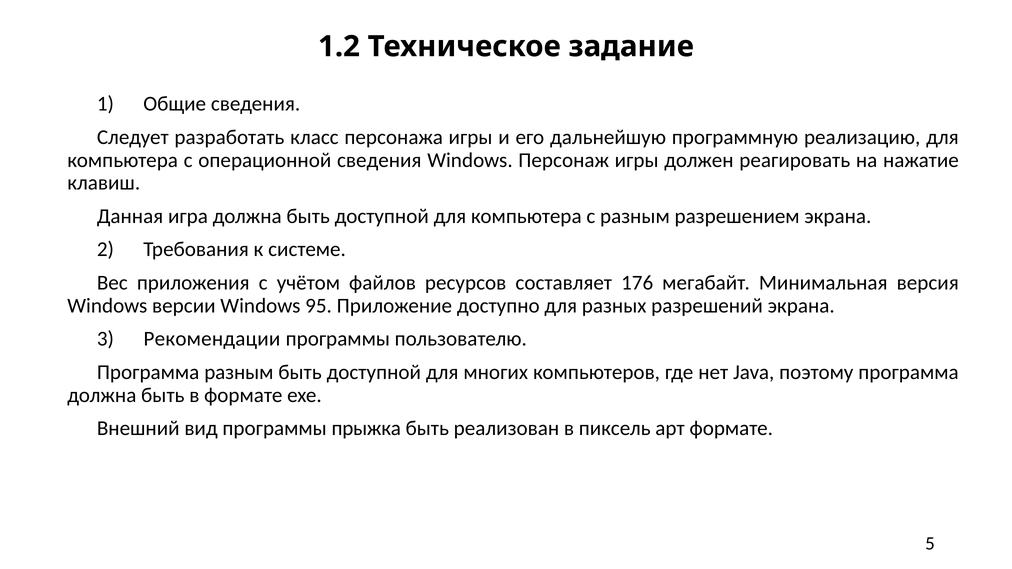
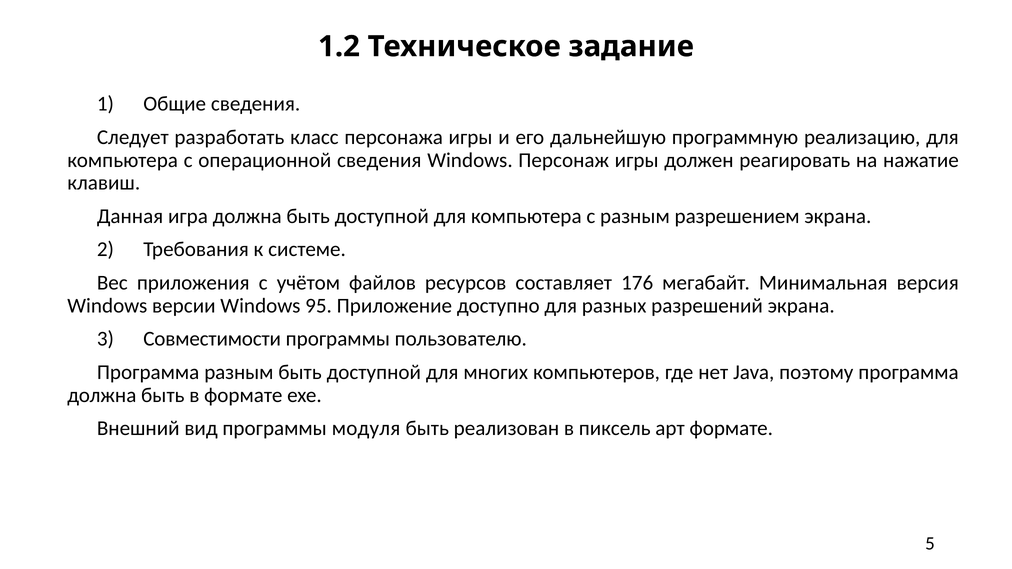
Рекомендации: Рекомендации -> Совместимости
прыжка: прыжка -> модуля
